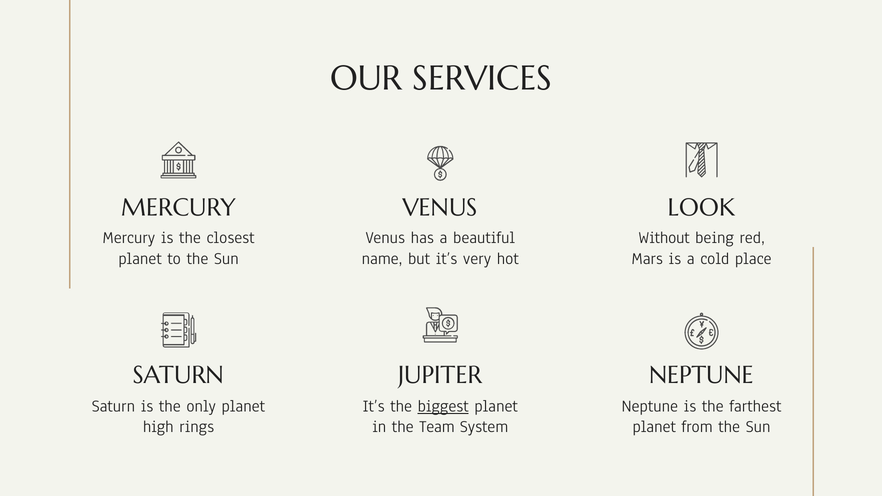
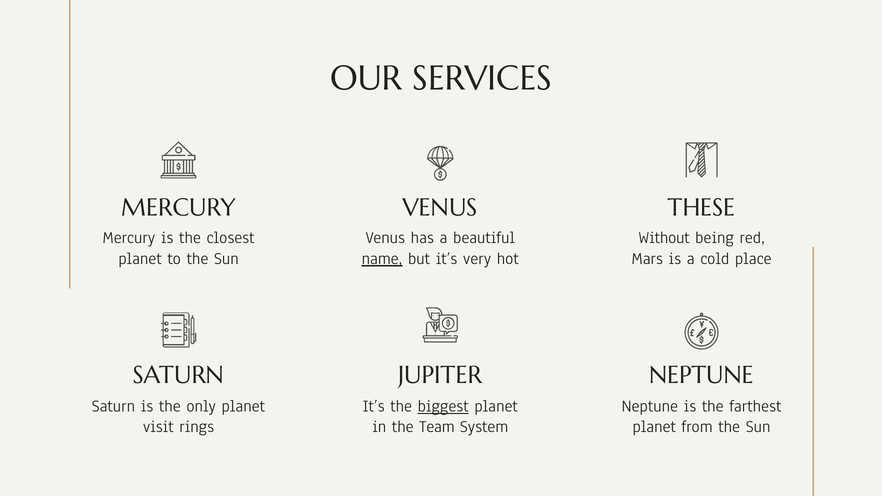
LOOK: LOOK -> THESE
name underline: none -> present
high: high -> visit
